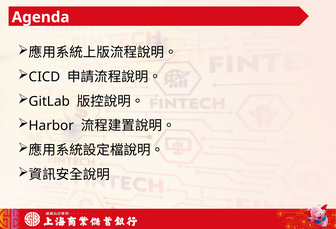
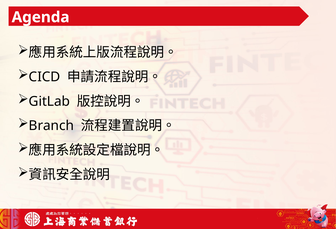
Harbor: Harbor -> Branch
